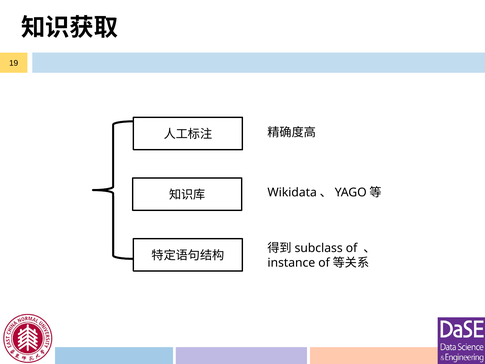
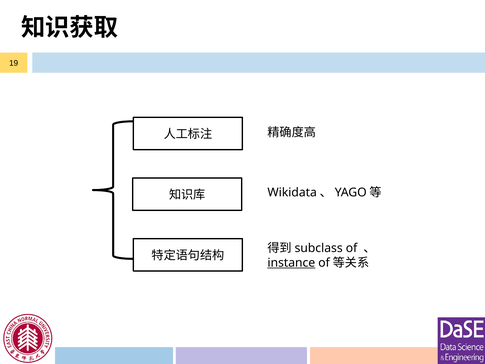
instance underline: none -> present
